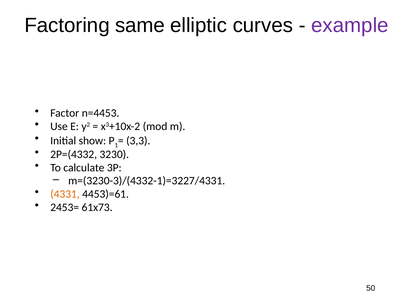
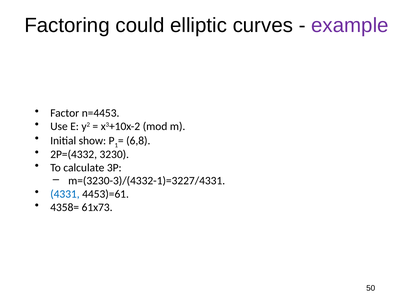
same: same -> could
3,3: 3,3 -> 6,8
4331 colour: orange -> blue
2453=: 2453= -> 4358=
